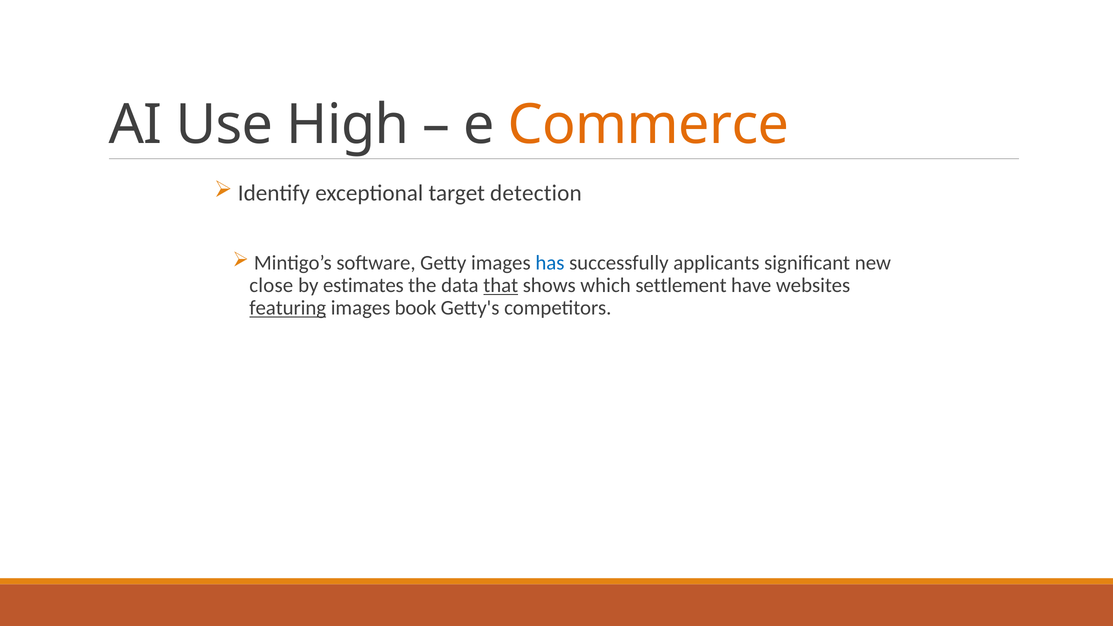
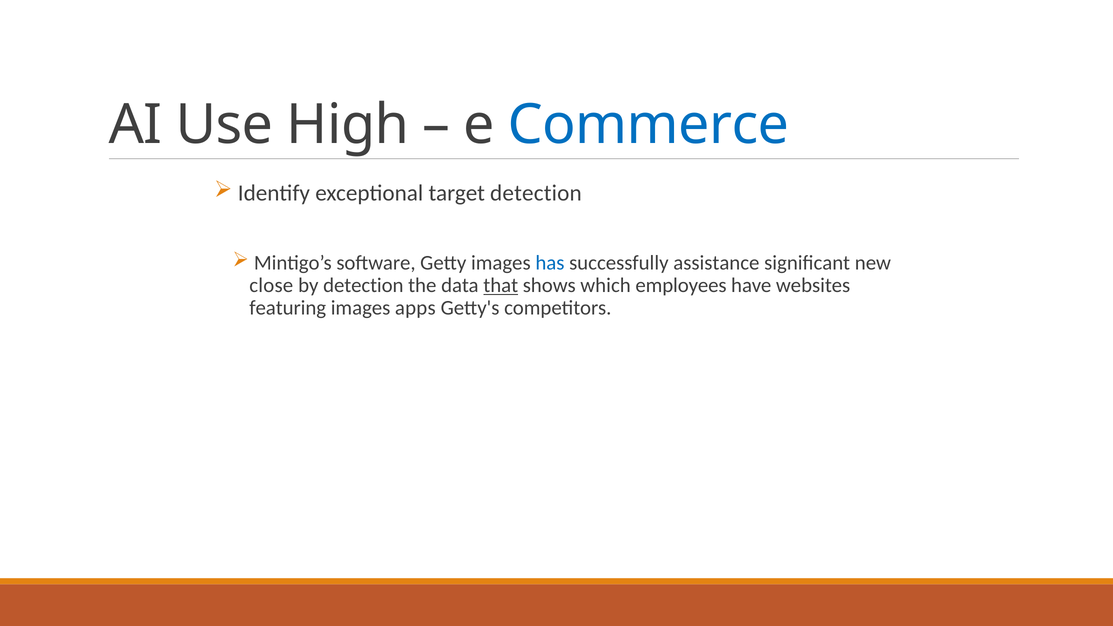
Commerce colour: orange -> blue
applicants: applicants -> assistance
by estimates: estimates -> detection
settlement: settlement -> employees
featuring underline: present -> none
book: book -> apps
